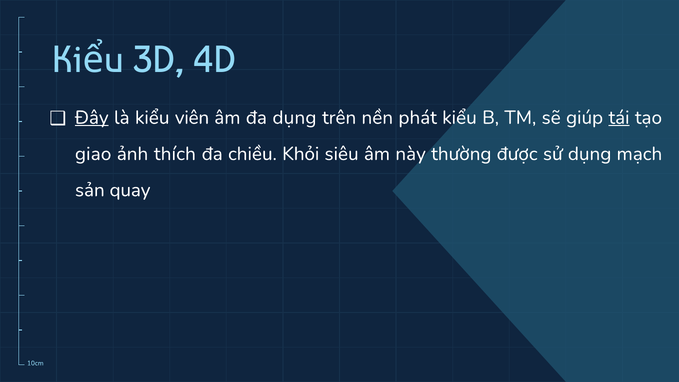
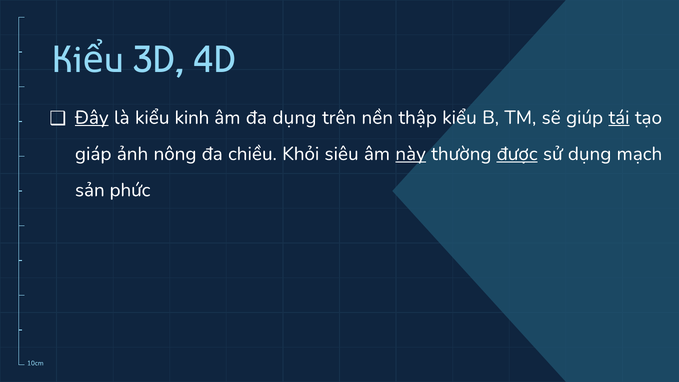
viên: viên -> kinh
phát: phát -> thập
giao: giao -> giáp
thích: thích -> nông
này underline: none -> present
được underline: none -> present
quay: quay -> phức
